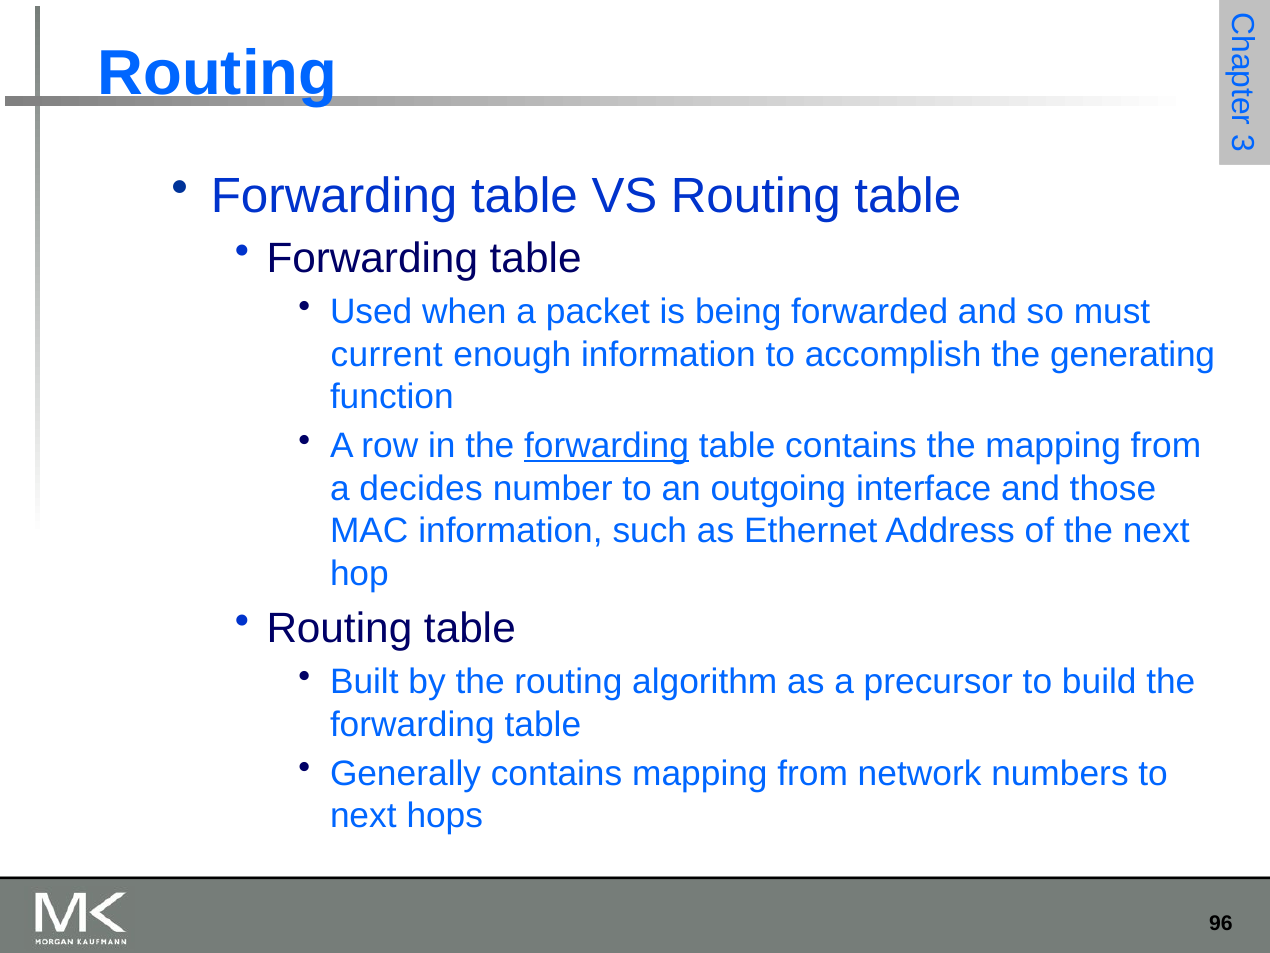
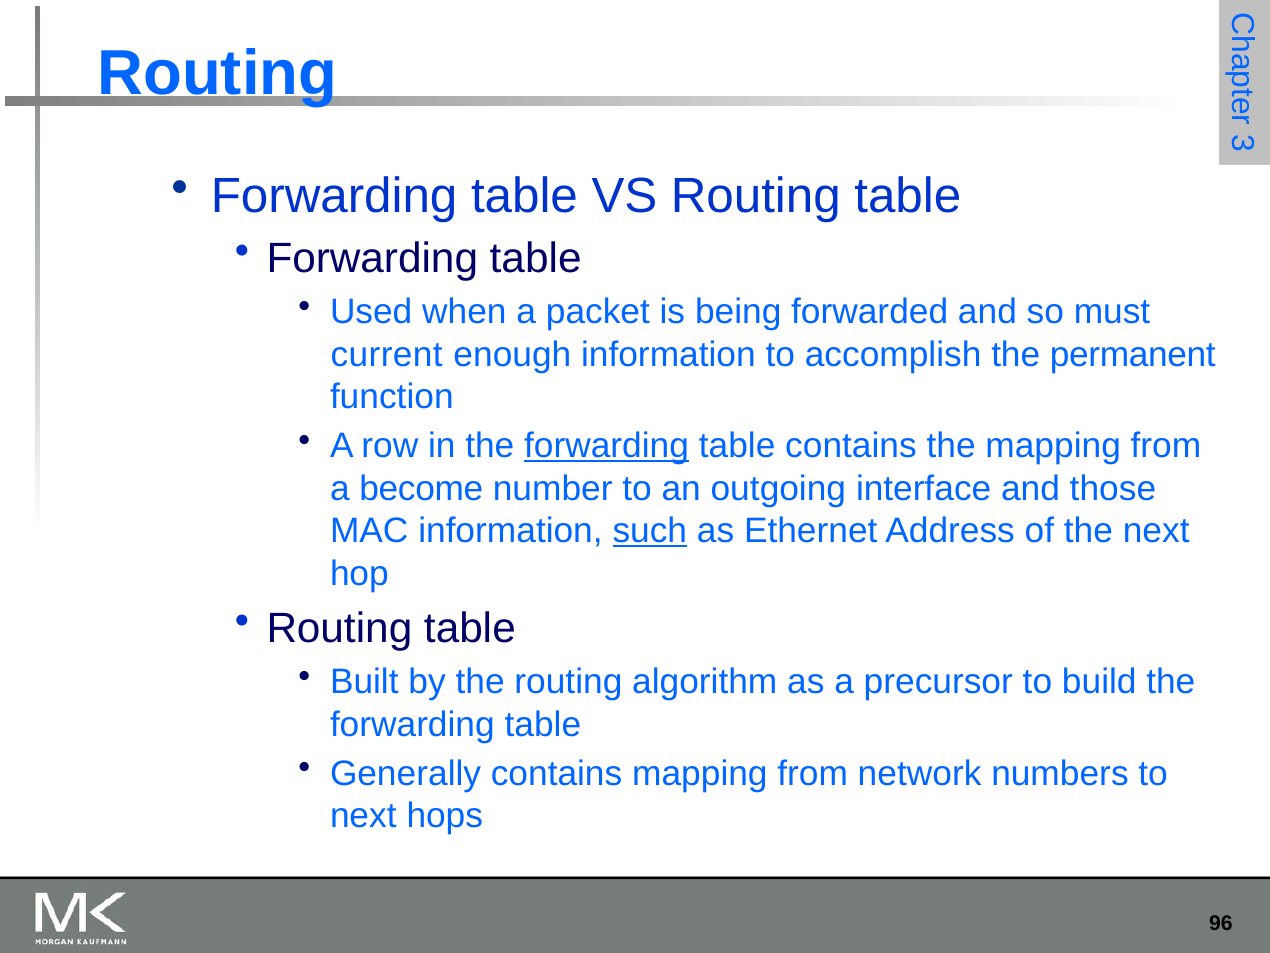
generating: generating -> permanent
decides: decides -> become
such underline: none -> present
